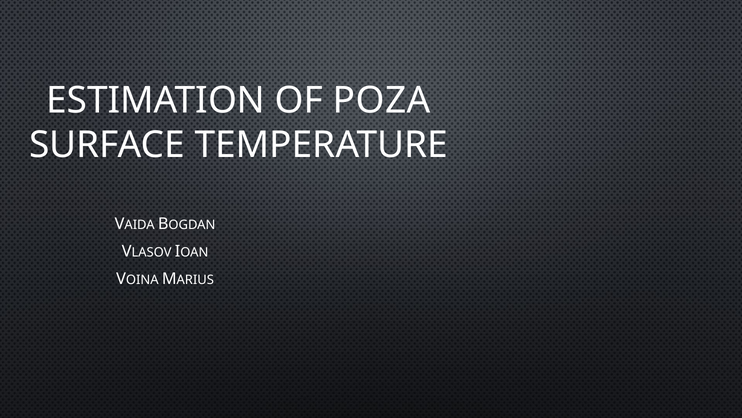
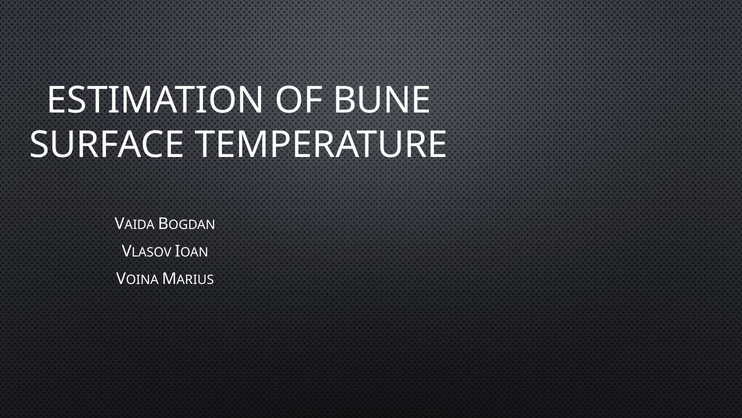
POZA: POZA -> BUNE
